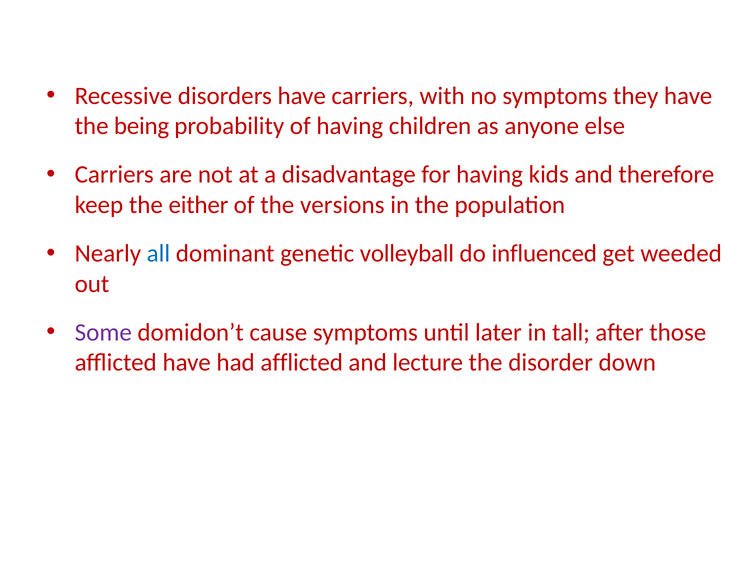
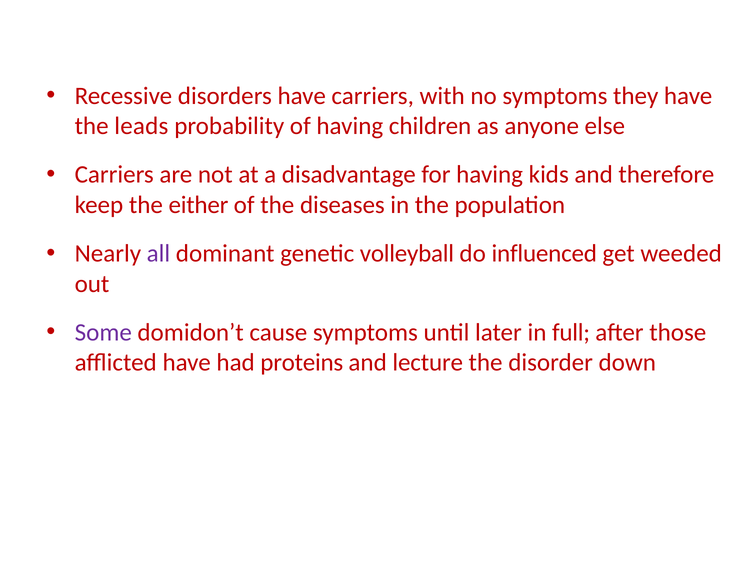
being: being -> leads
versions: versions -> diseases
all colour: blue -> purple
tall: tall -> full
had afflicted: afflicted -> proteins
